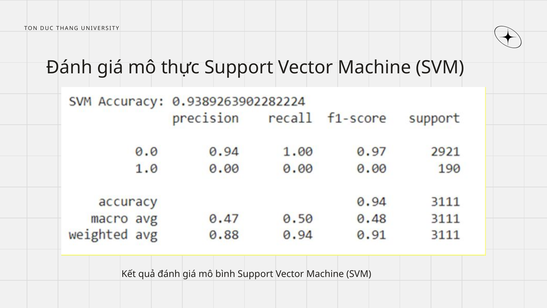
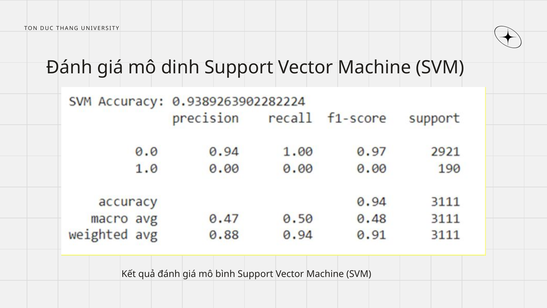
thực: thực -> dinh
